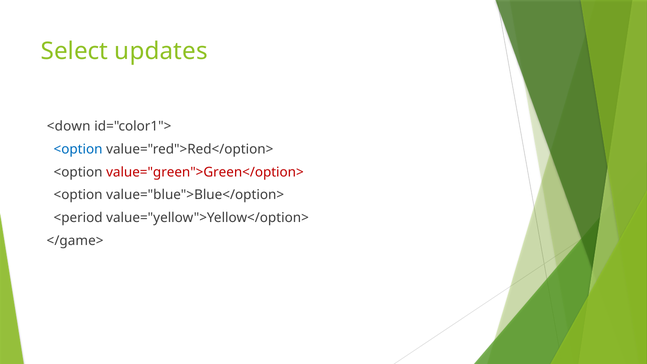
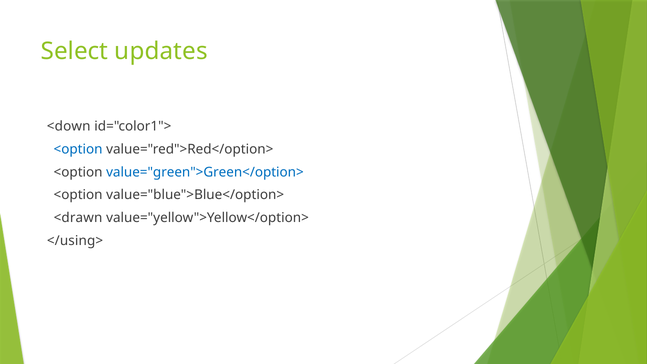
value="green">Green</option> colour: red -> blue
<period: <period -> <drawn
</game>: </game> -> </using>
